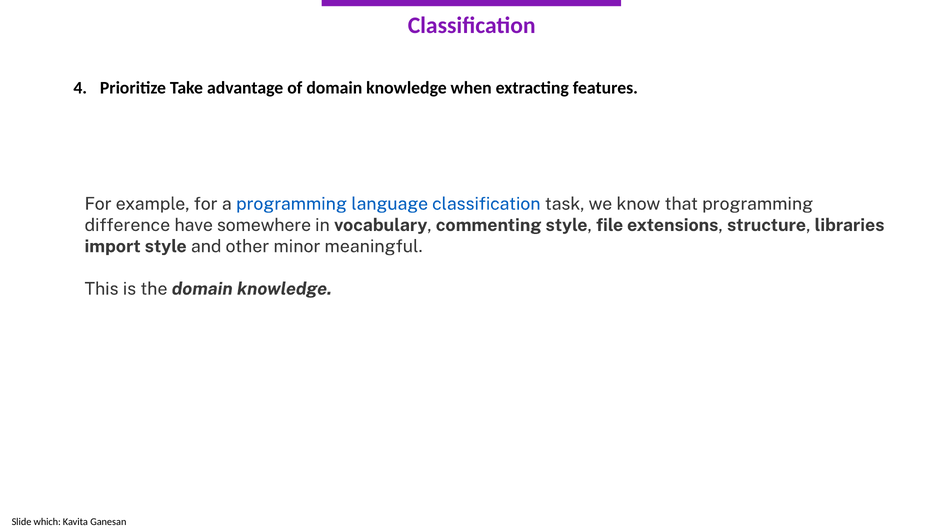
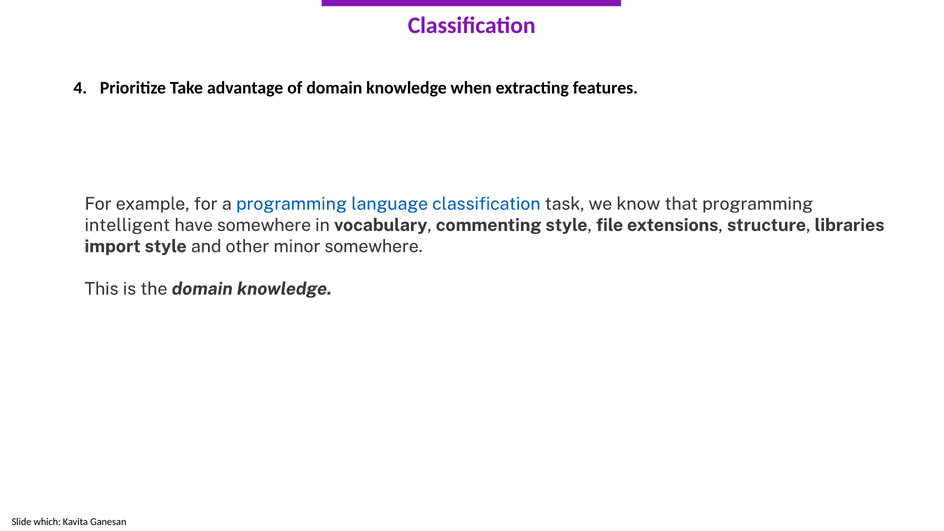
difference: difference -> intelligent
minor meaningful: meaningful -> somewhere
